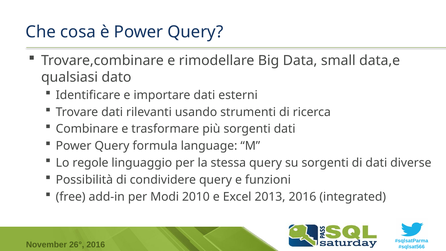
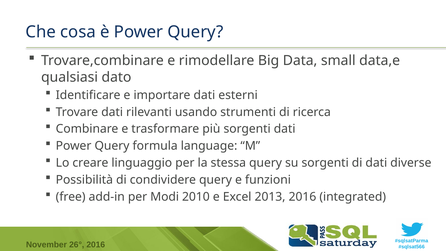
regole: regole -> creare
